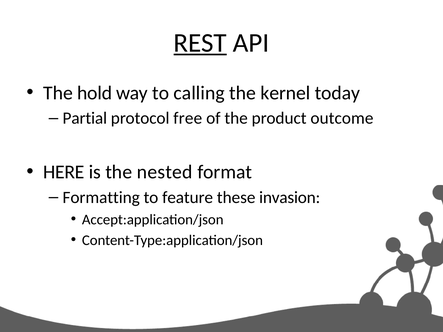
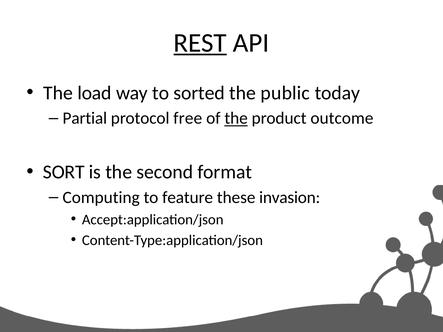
hold: hold -> load
calling: calling -> sorted
kernel: kernel -> public
the at (236, 118) underline: none -> present
HERE: HERE -> SORT
nested: nested -> second
Formatting: Formatting -> Computing
